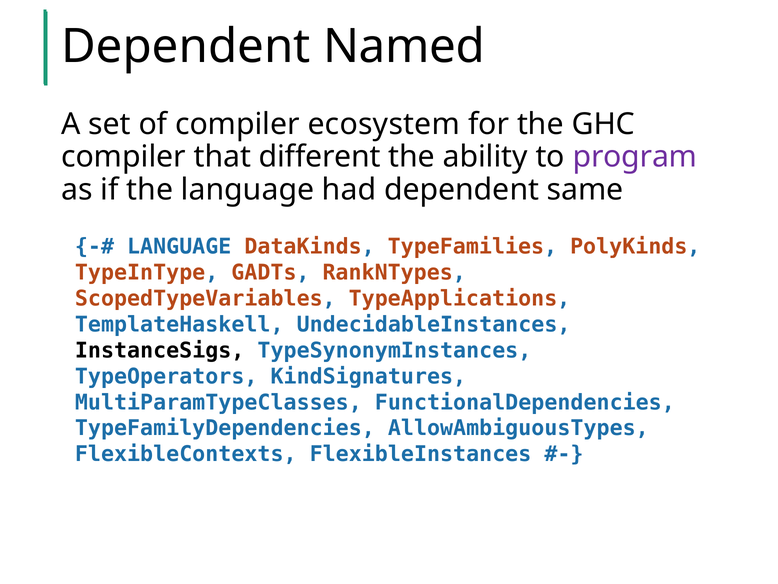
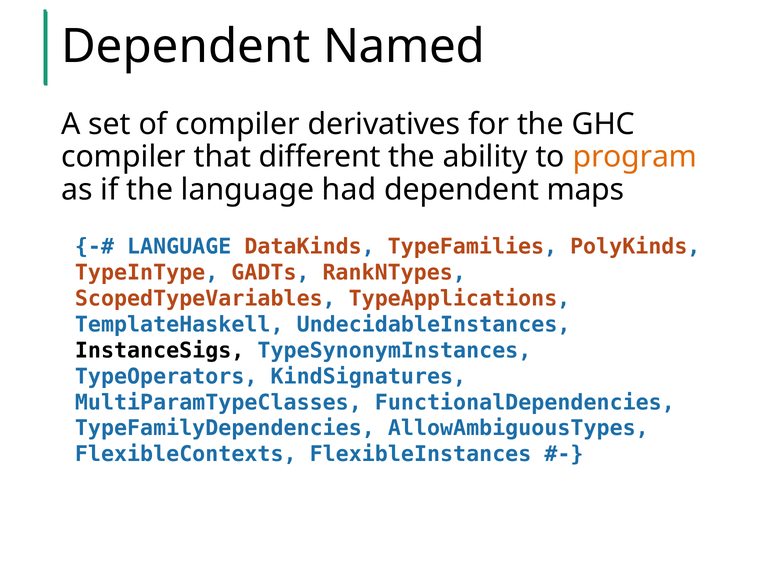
ecosystem: ecosystem -> derivatives
program colour: purple -> orange
same: same -> maps
